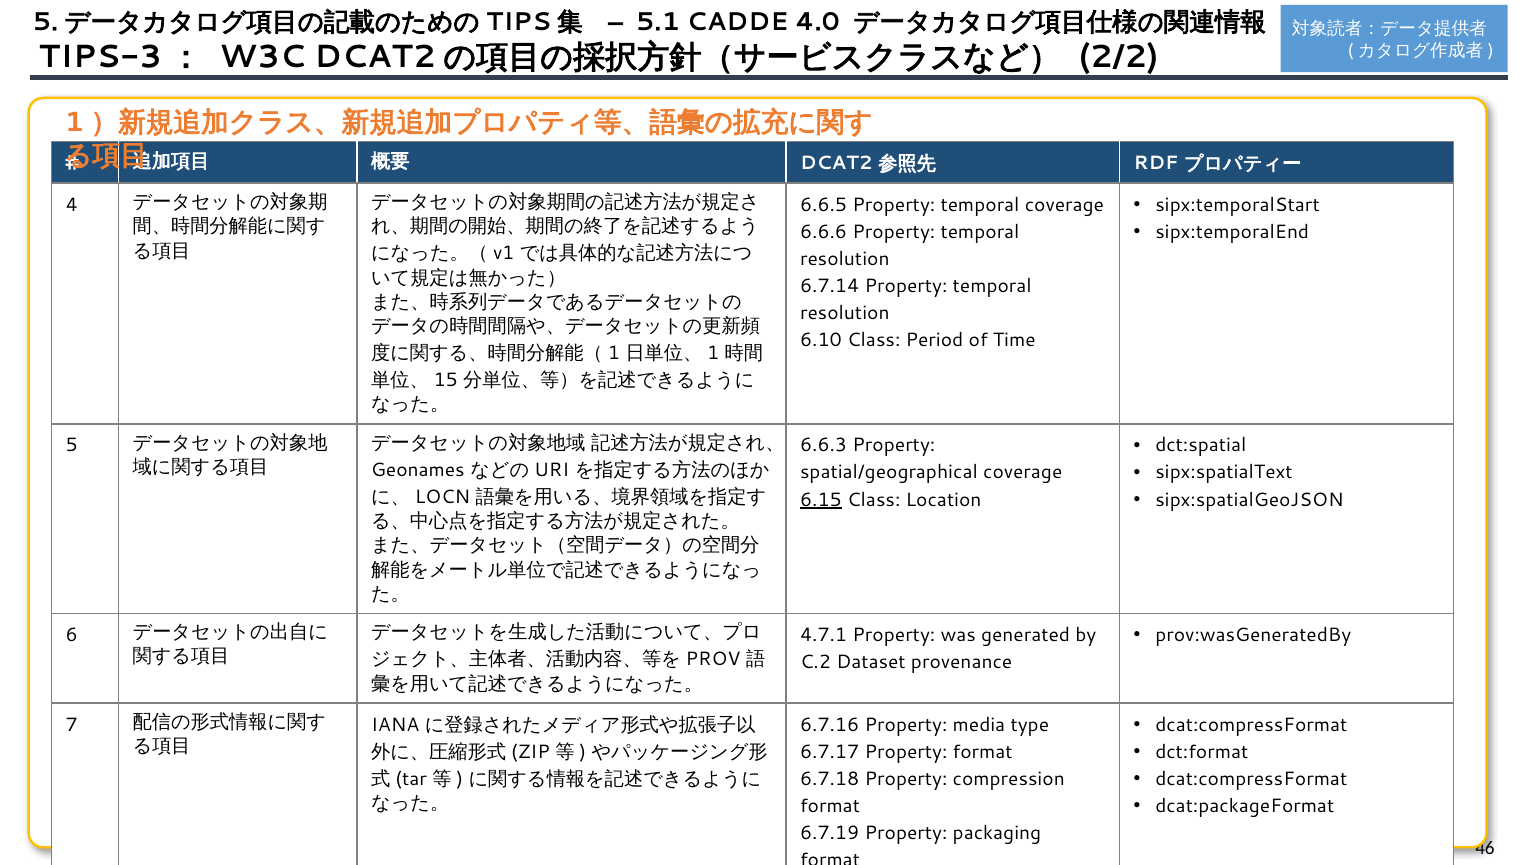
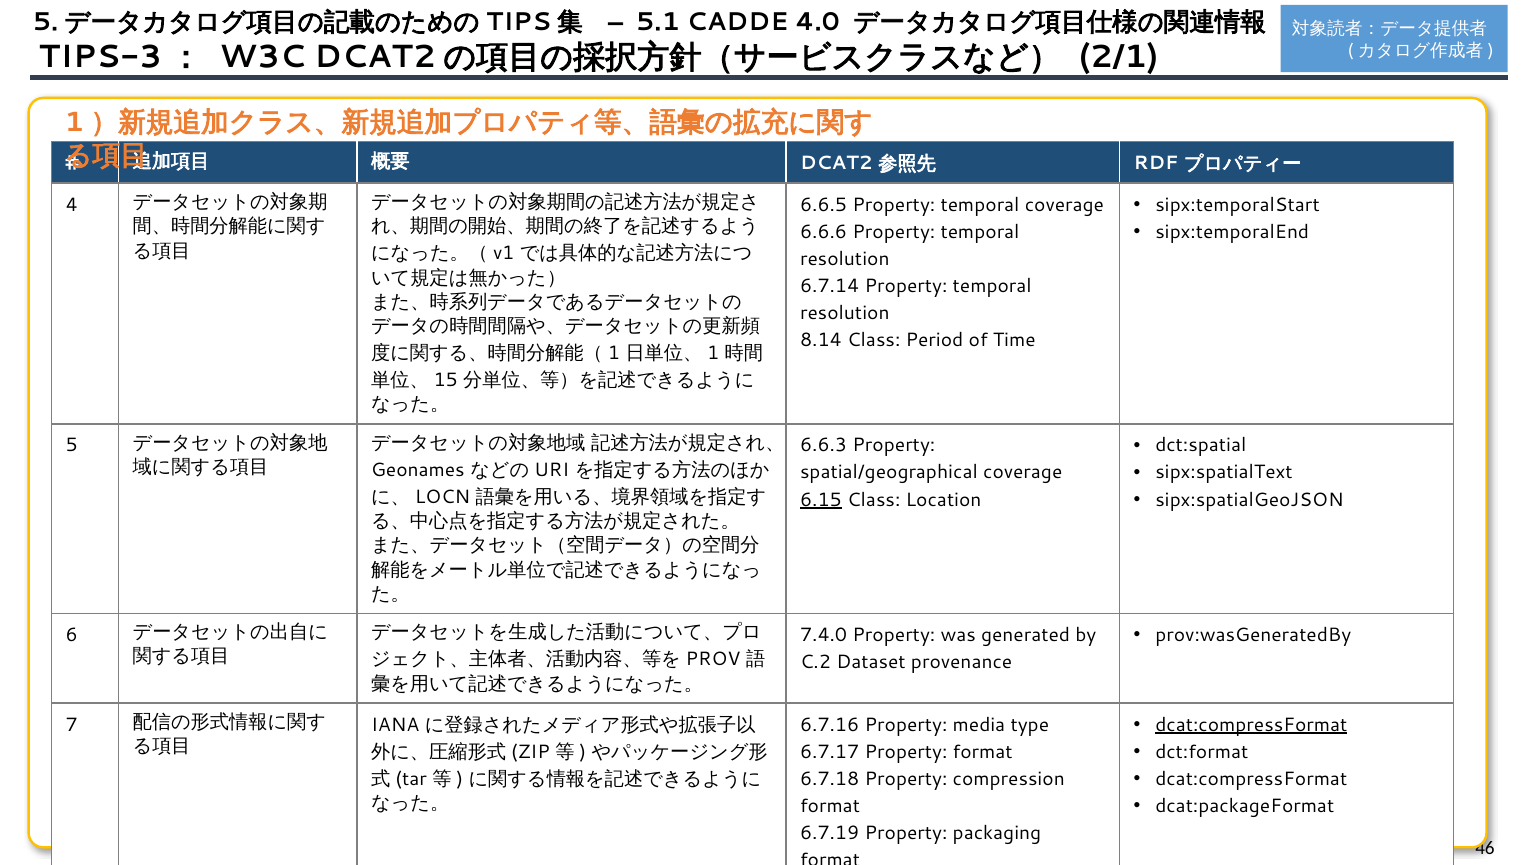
2/2: 2/2 -> 2/1
6.10: 6.10 -> 8.14
4.7.1: 4.7.1 -> 7.4.0
dcat:compressFormat at (1251, 725) underline: none -> present
